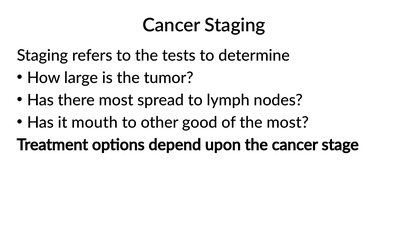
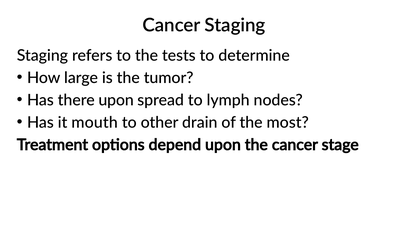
there most: most -> upon
good: good -> drain
